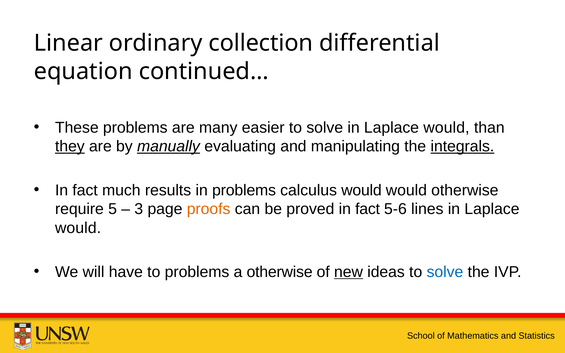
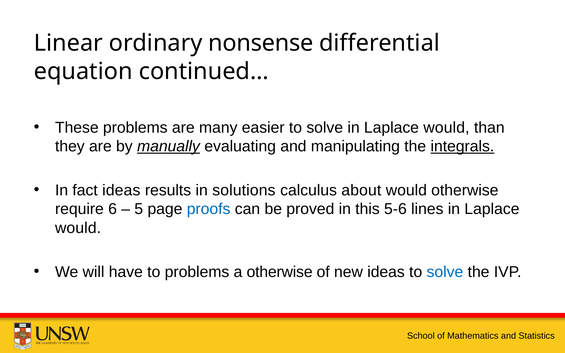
collection: collection -> nonsense
they underline: present -> none
fact much: much -> ideas
in problems: problems -> solutions
calculus would: would -> about
5: 5 -> 6
3: 3 -> 5
proofs colour: orange -> blue
proved in fact: fact -> this
new underline: present -> none
